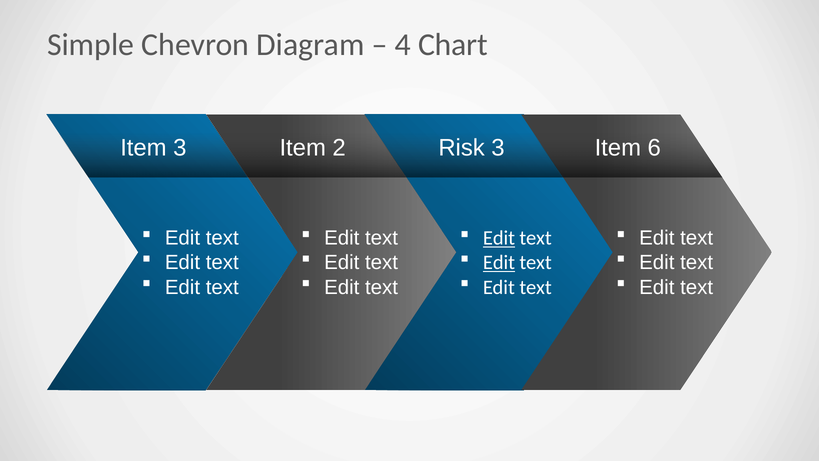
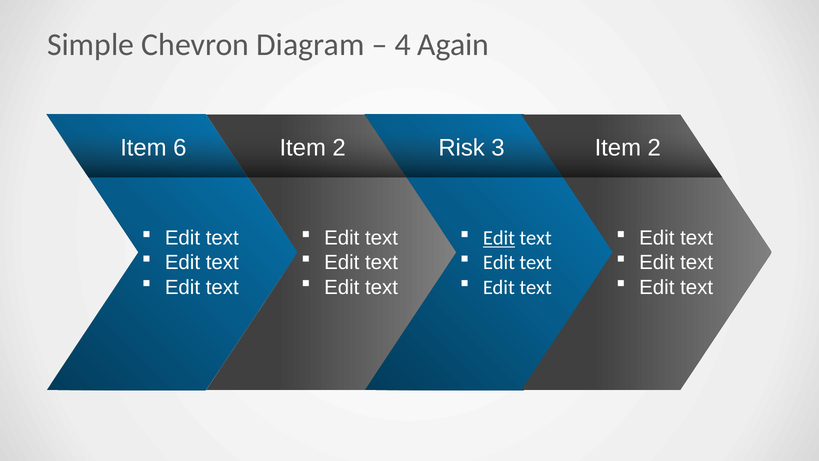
Chart: Chart -> Again
Item 3: 3 -> 6
6 at (654, 148): 6 -> 2
Edit at (499, 263) underline: present -> none
